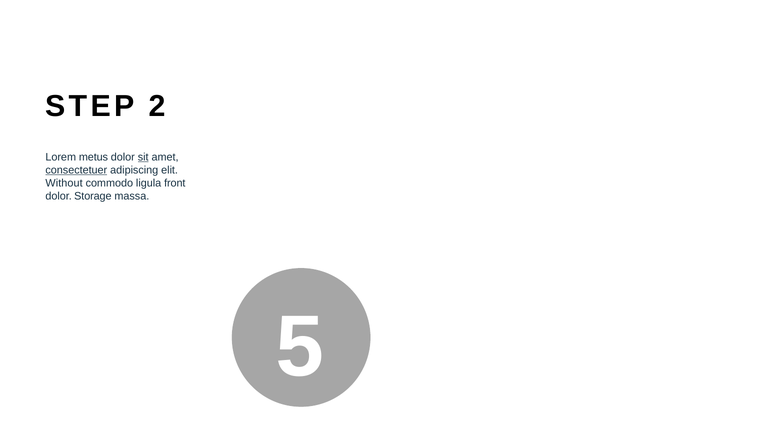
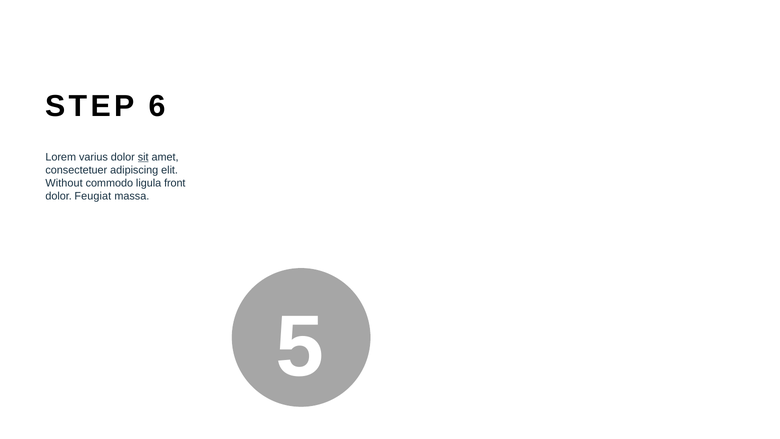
2: 2 -> 6
metus: metus -> varius
consectetuer underline: present -> none
Storage: Storage -> Feugiat
